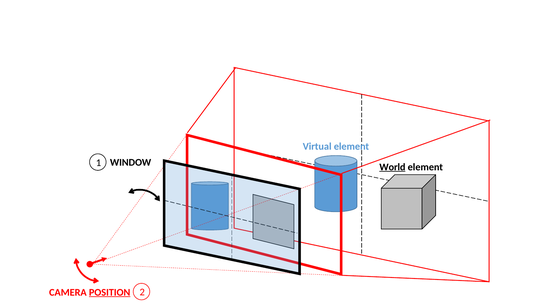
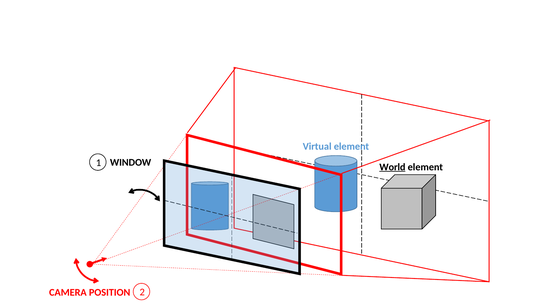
POSITION underline: present -> none
